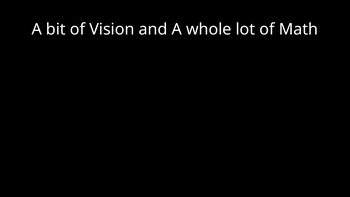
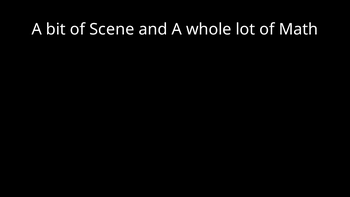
Vision: Vision -> Scene
